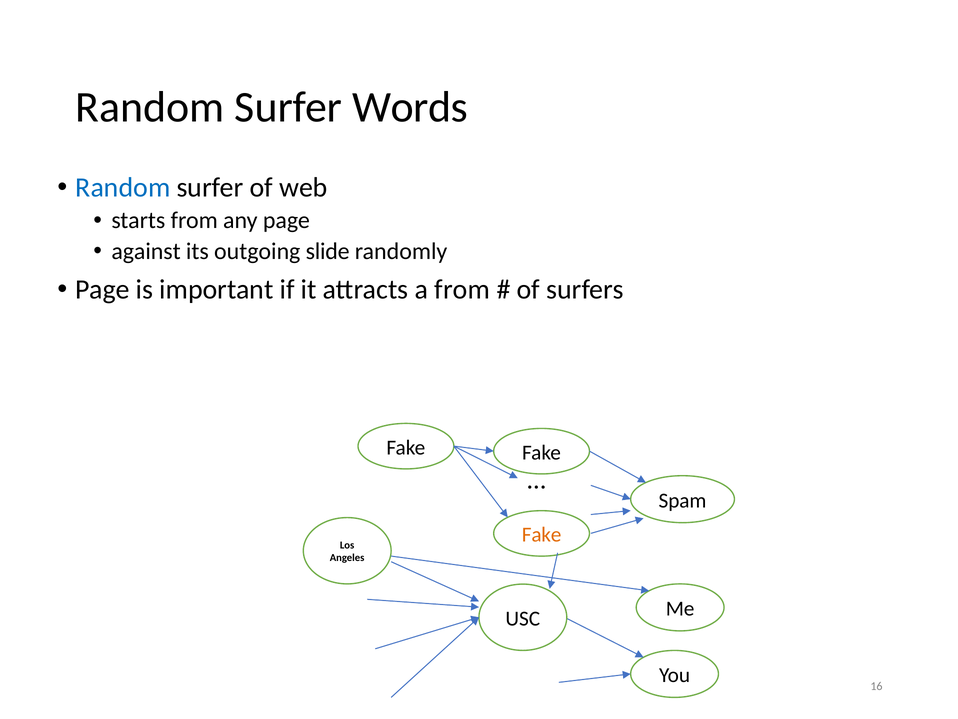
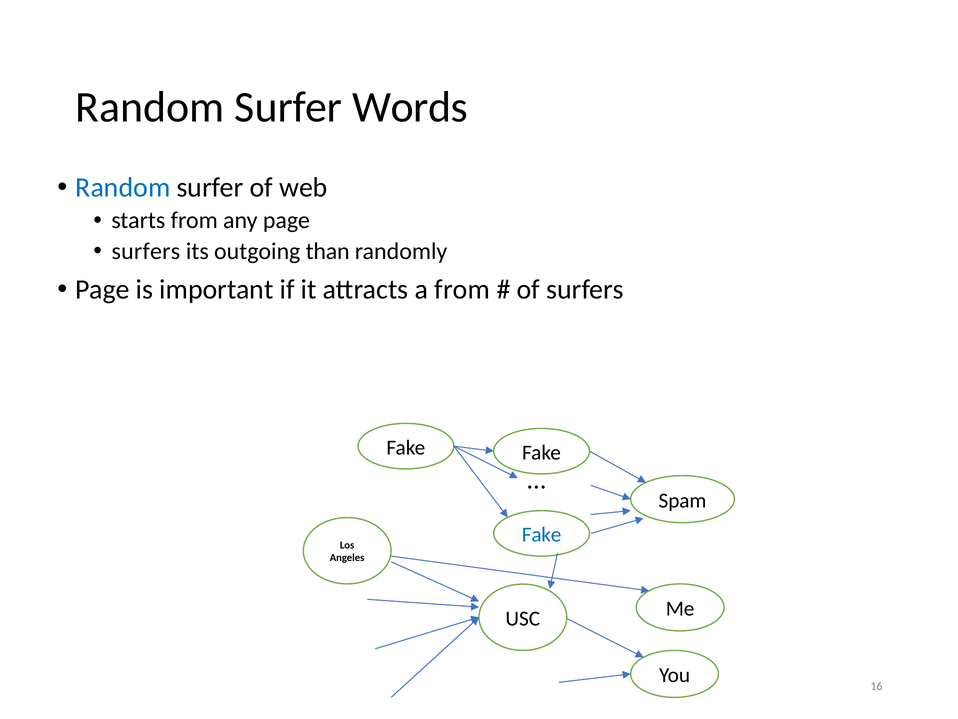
against at (146, 251): against -> surfers
slide: slide -> than
Fake at (542, 534) colour: orange -> blue
